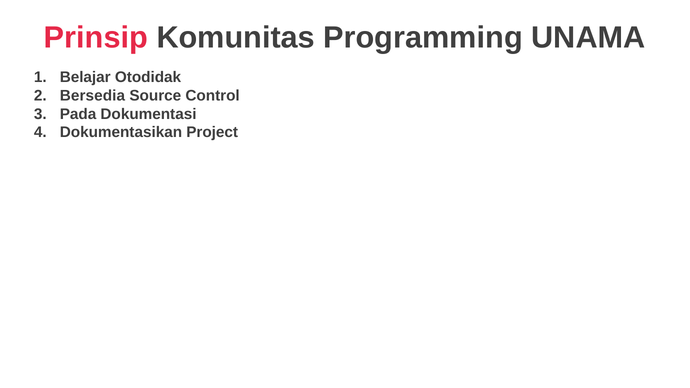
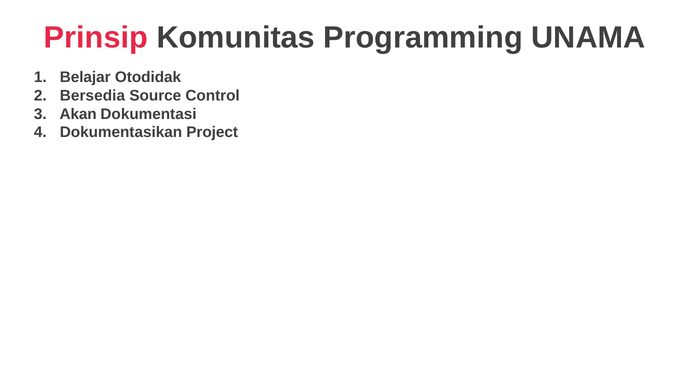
Pada: Pada -> Akan
